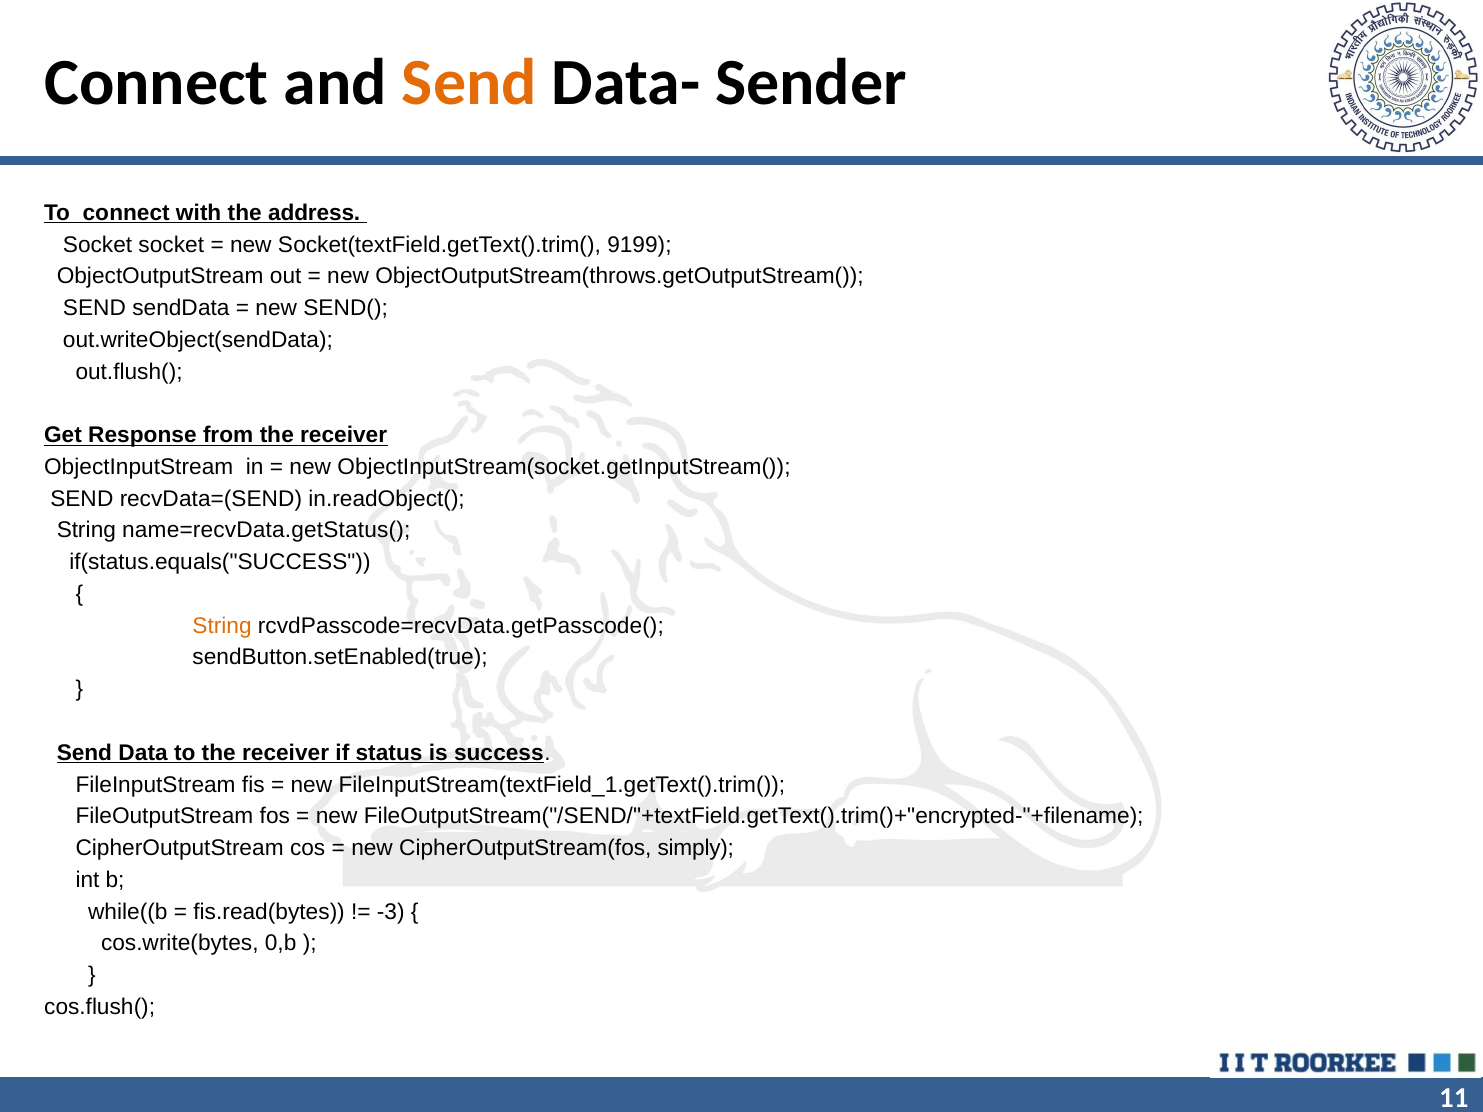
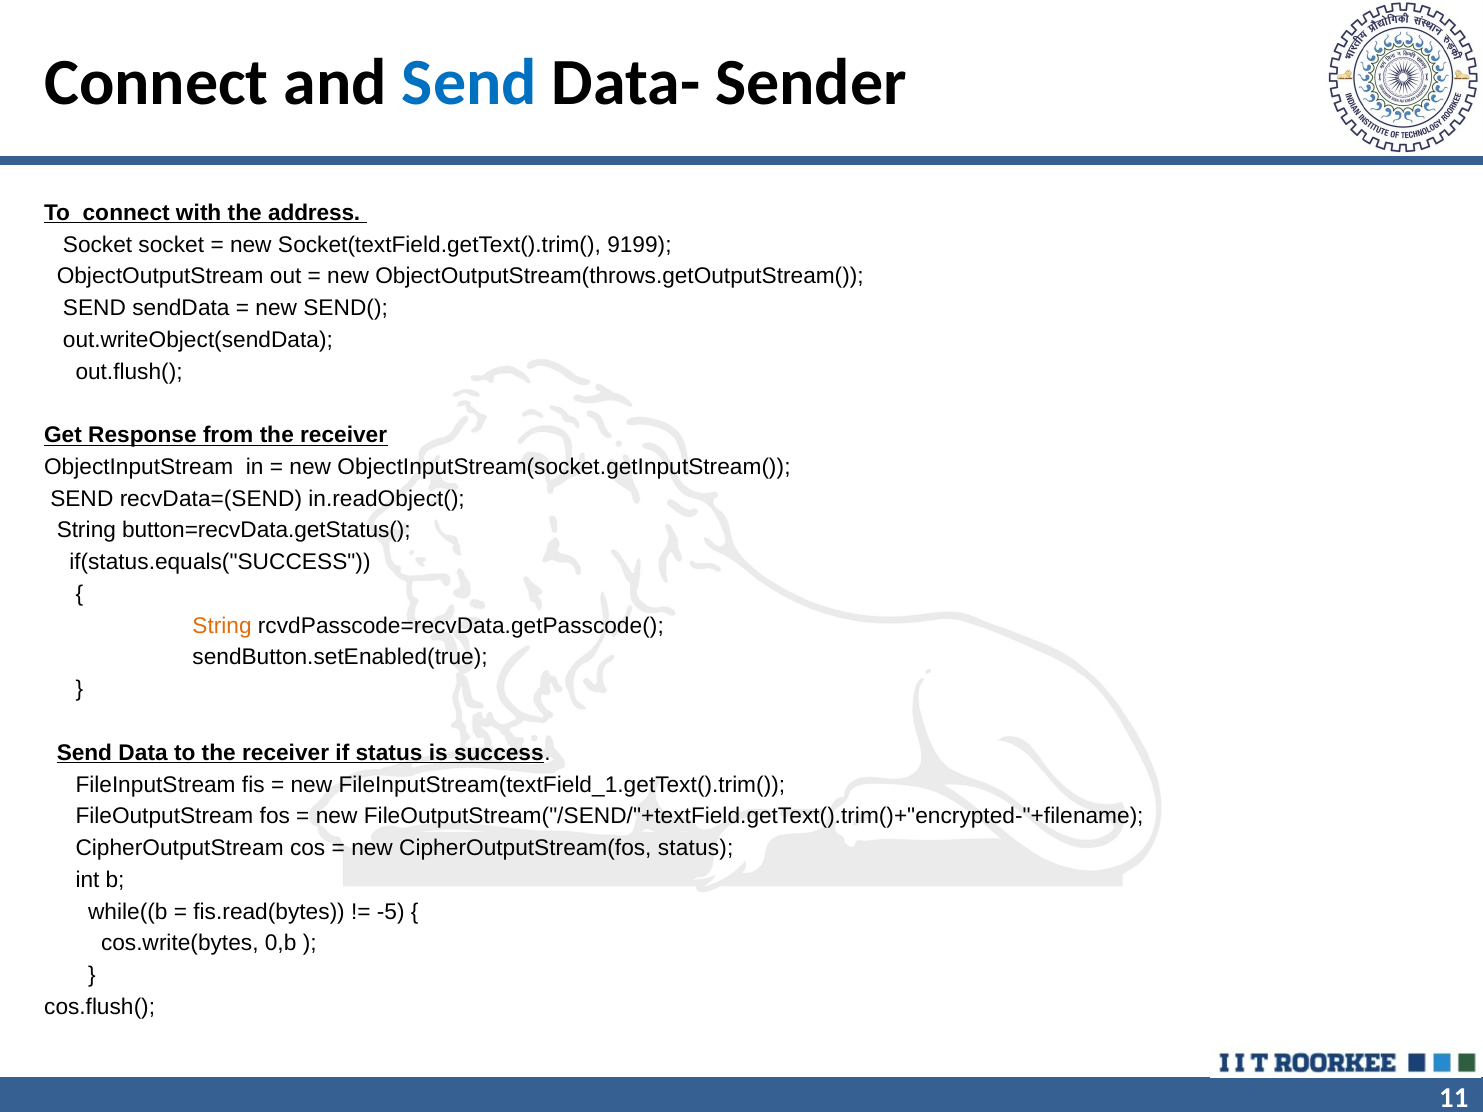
Send at (469, 82) colour: orange -> blue
name=recvData.getStatus(: name=recvData.getStatus( -> button=recvData.getStatus(
CipherOutputStream(fos simply: simply -> status
-3: -3 -> -5
